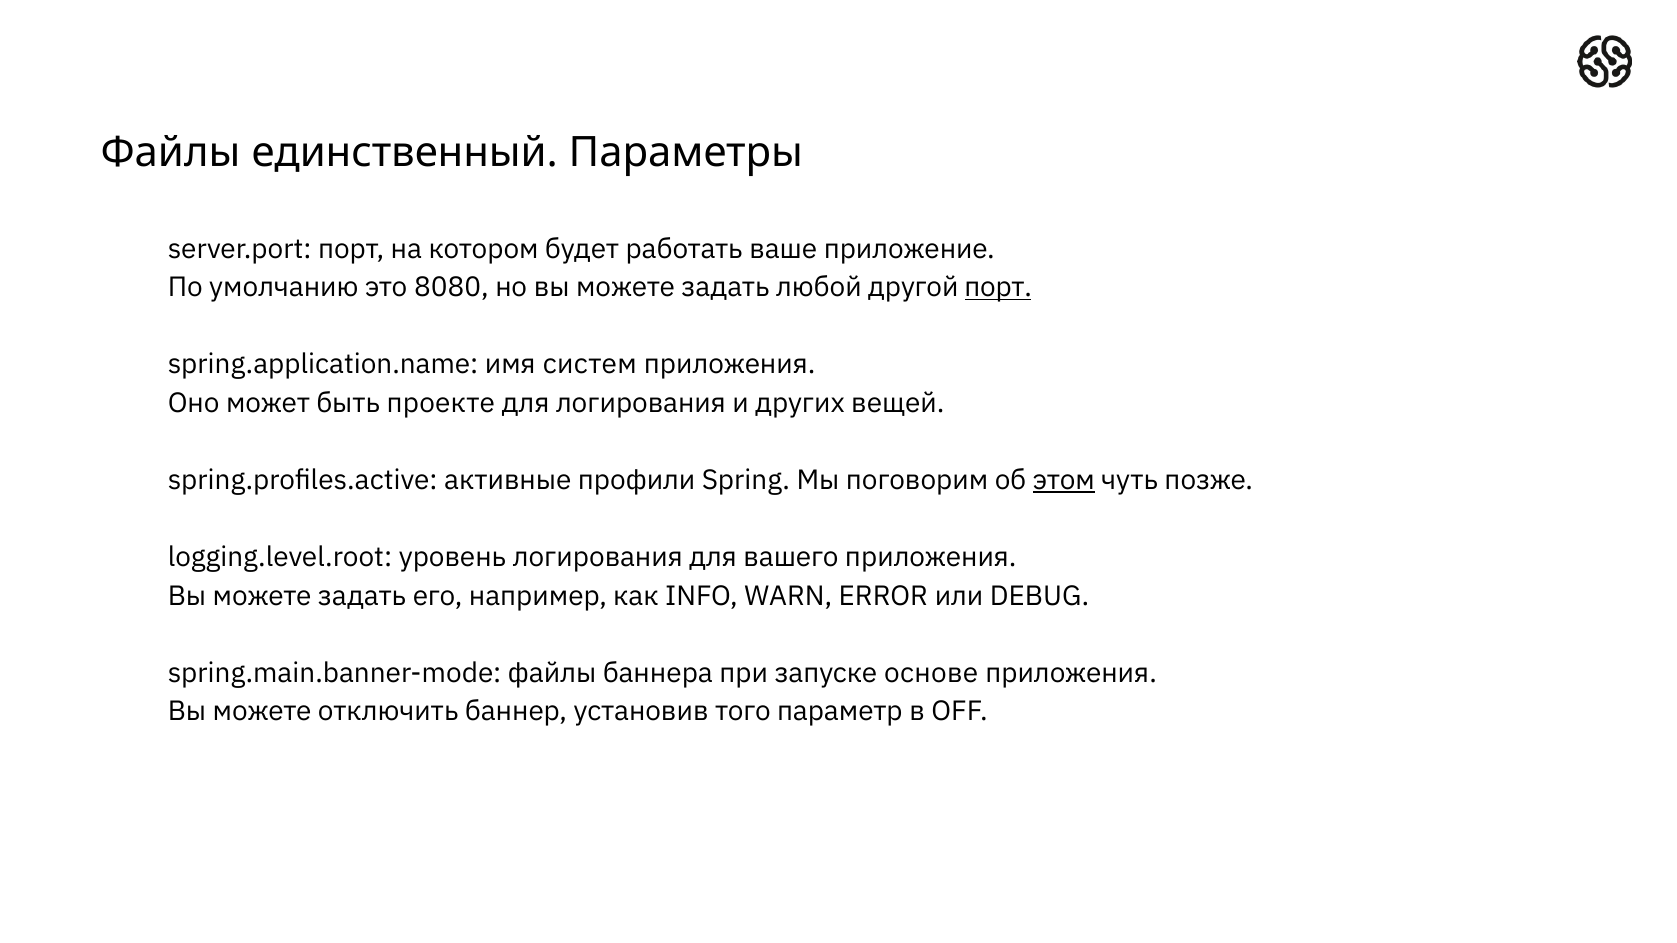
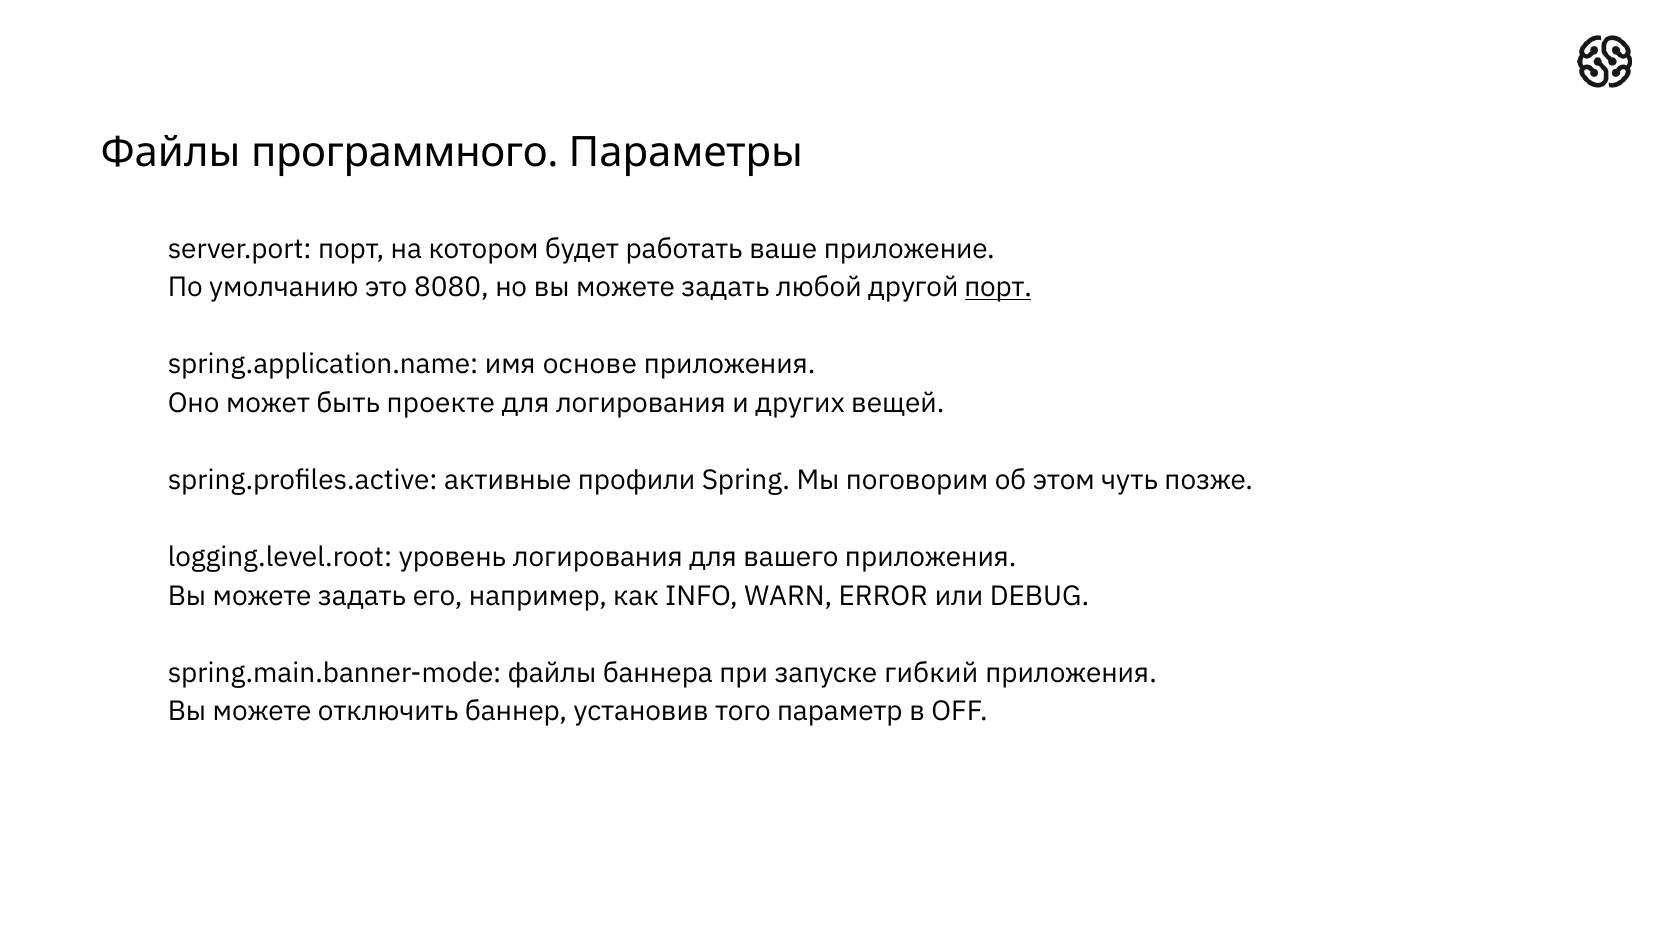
единственный: единственный -> программного
систем: систем -> основе
этом underline: present -> none
основе: основе -> гибкий
